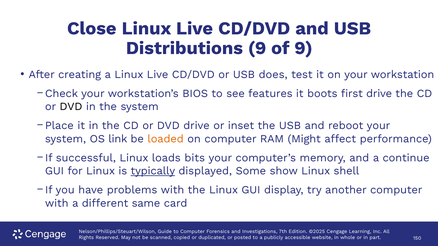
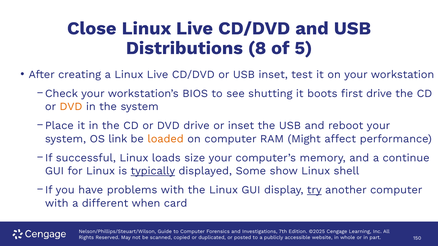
Distributions 9: 9 -> 8
of 9: 9 -> 5
USB does: does -> inset
features: features -> shutting
DVD at (71, 107) colour: black -> orange
bits: bits -> size
try underline: none -> present
same: same -> when
